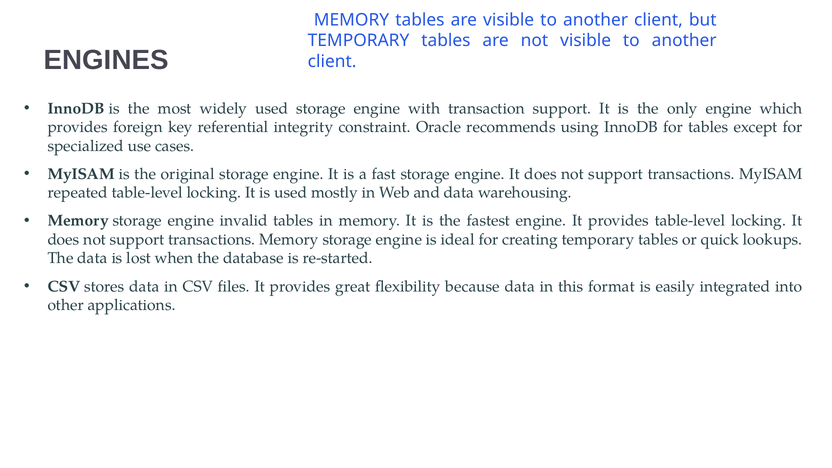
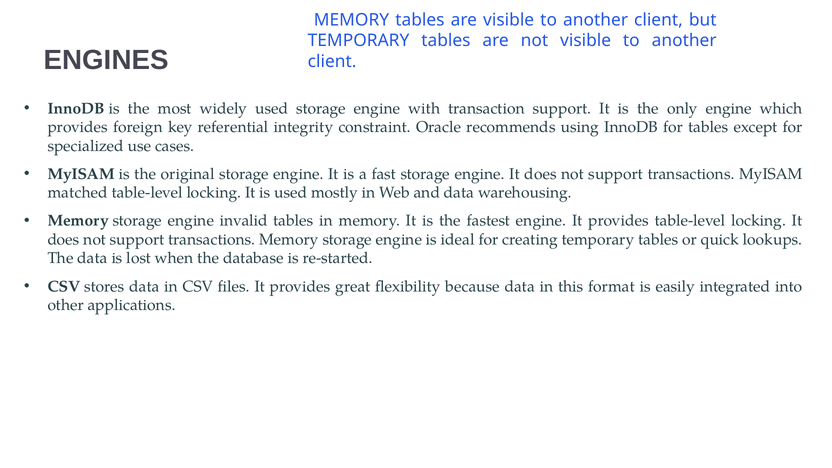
repeated: repeated -> matched
